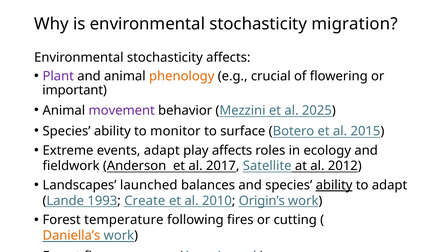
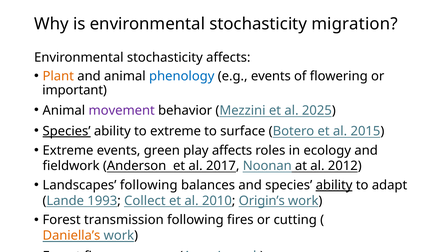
Plant colour: purple -> orange
phenology colour: orange -> blue
e.g crucial: crucial -> events
Species at (67, 131) underline: none -> present
to monitor: monitor -> extreme
events adapt: adapt -> green
Satellite: Satellite -> Noonan
Landscapes launched: launched -> following
Create: Create -> Collect
temperature: temperature -> transmission
